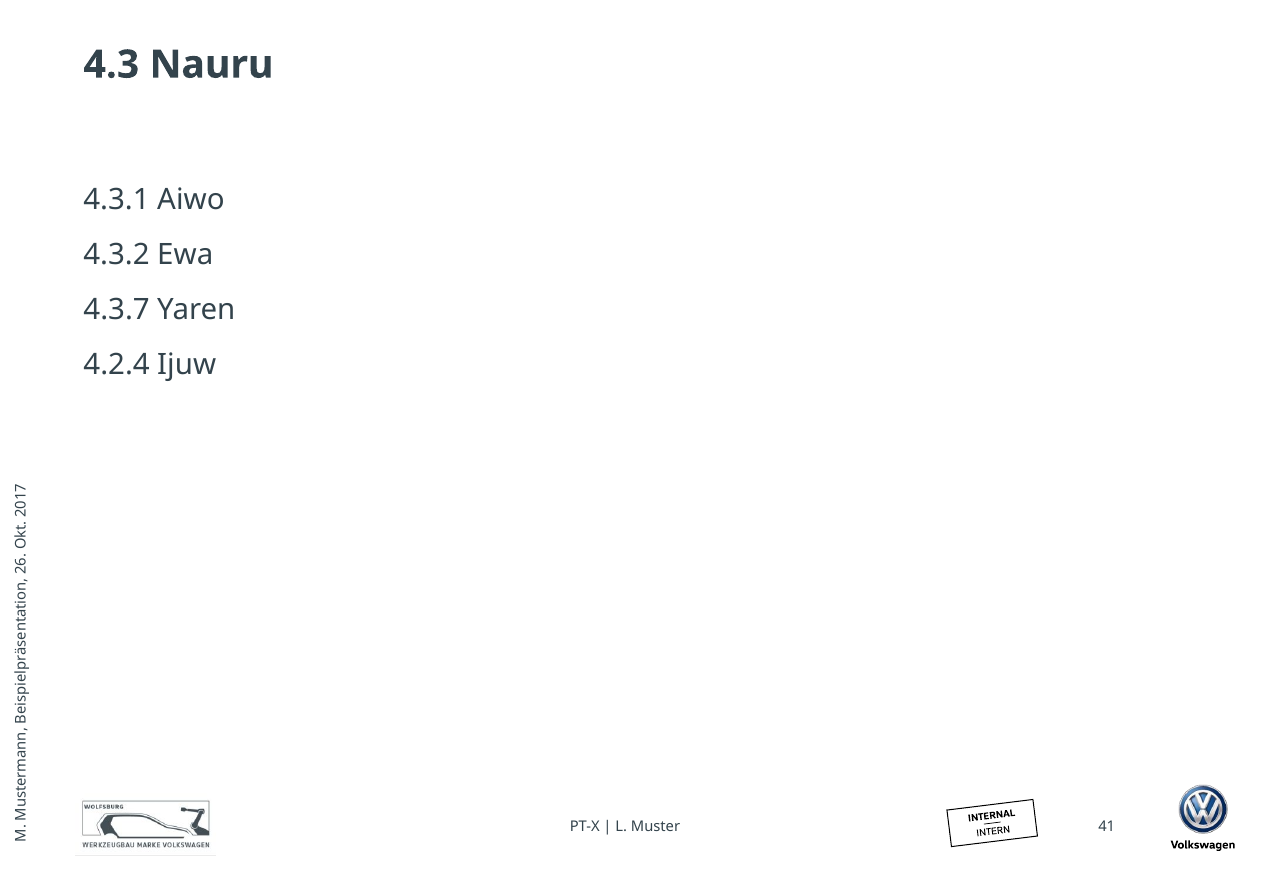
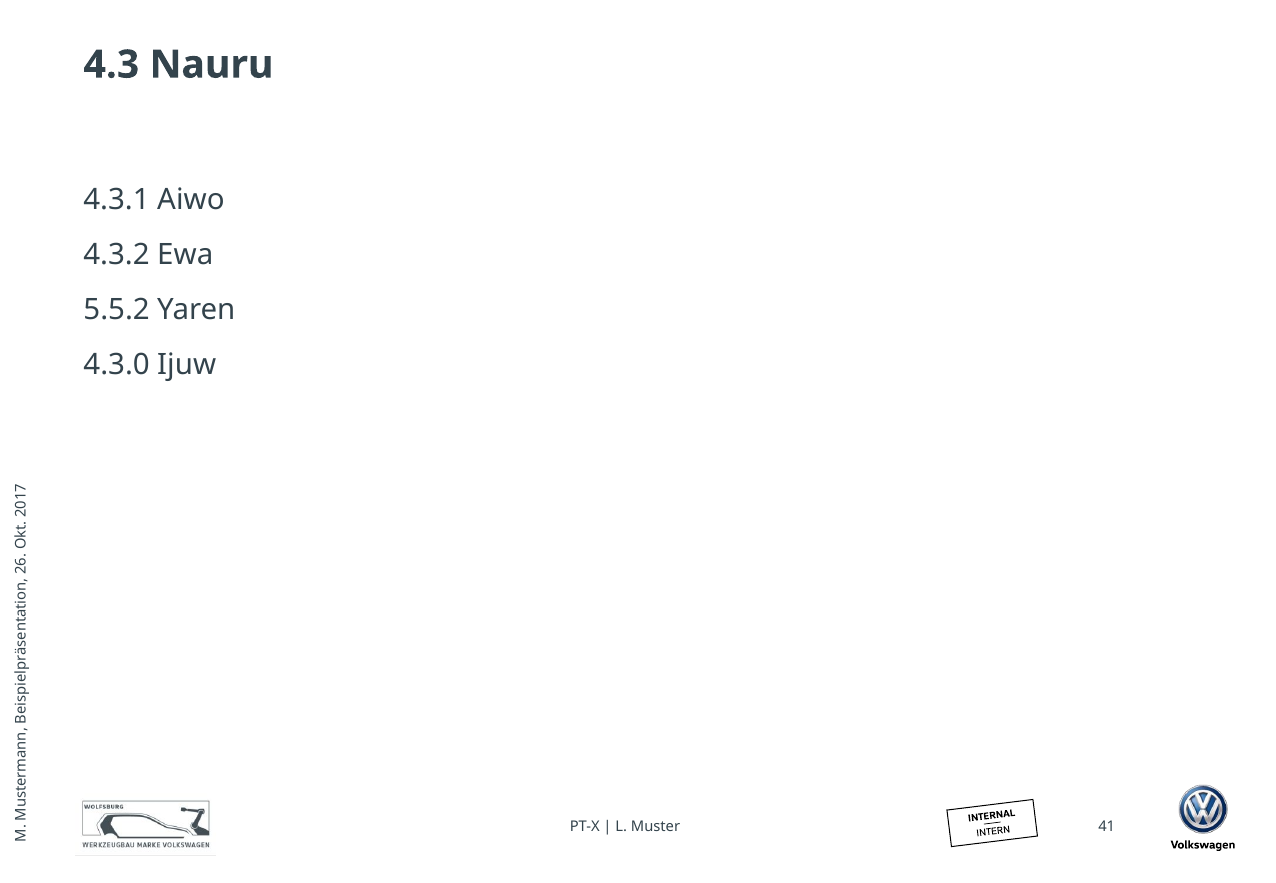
4.3.7: 4.3.7 -> 5.5.2
4.2.4: 4.2.4 -> 4.3.0
